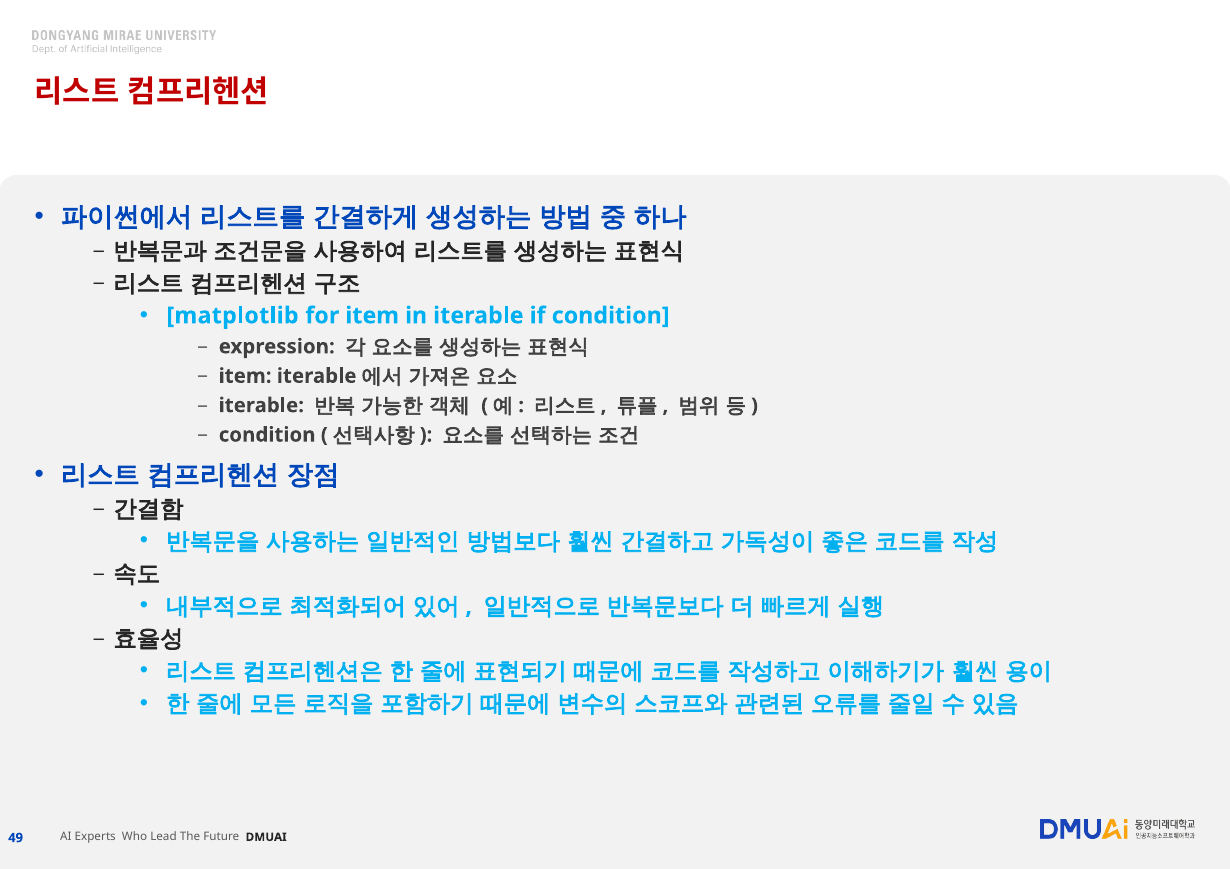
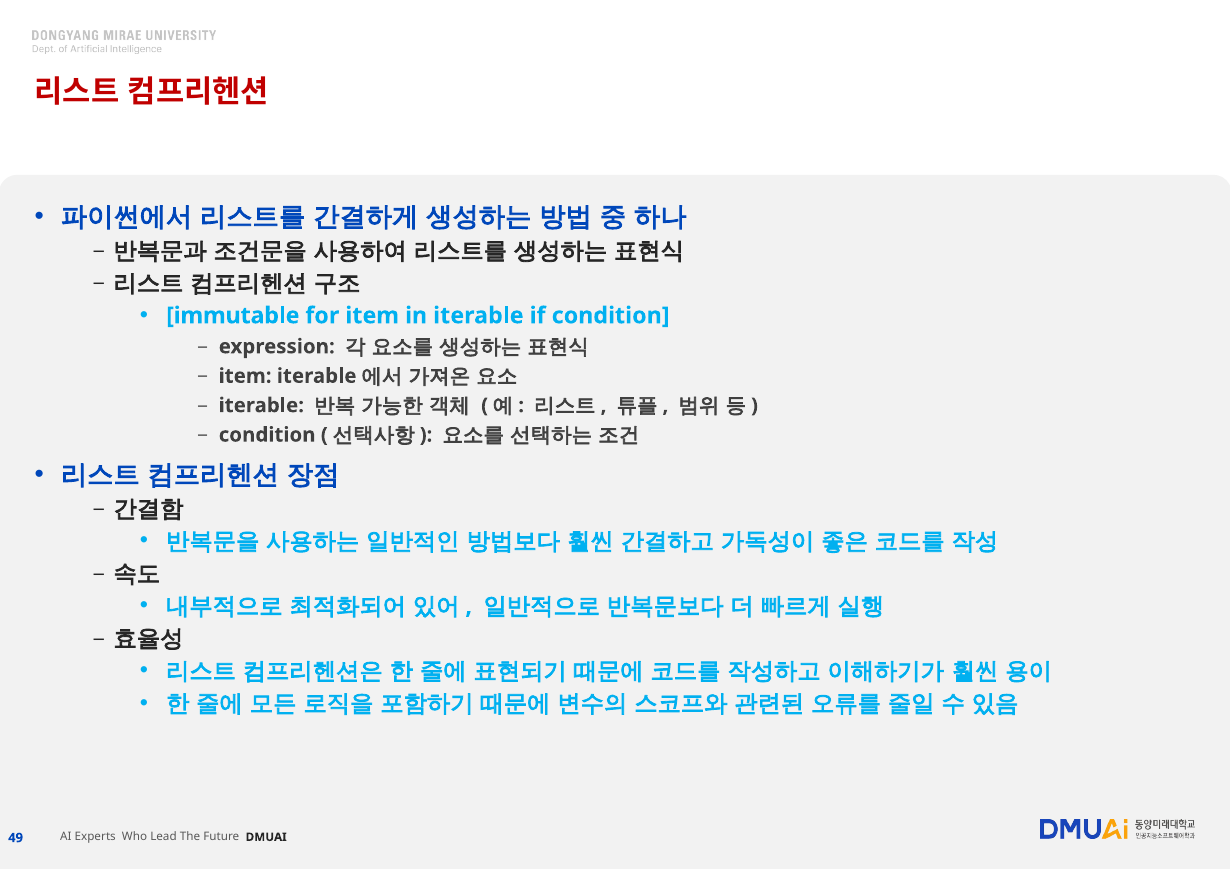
matplotlib: matplotlib -> immutable
